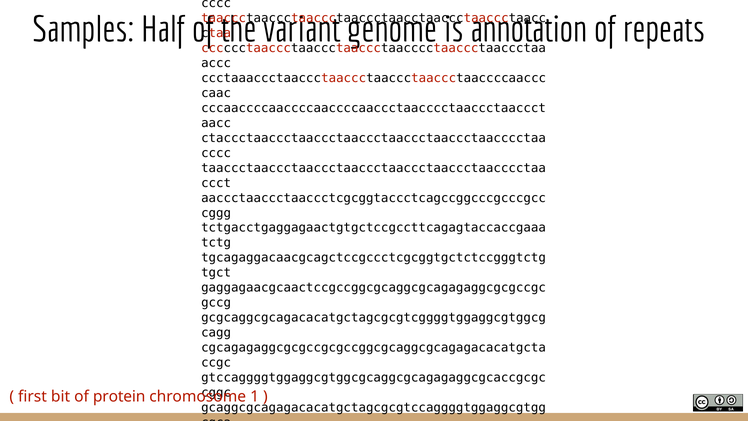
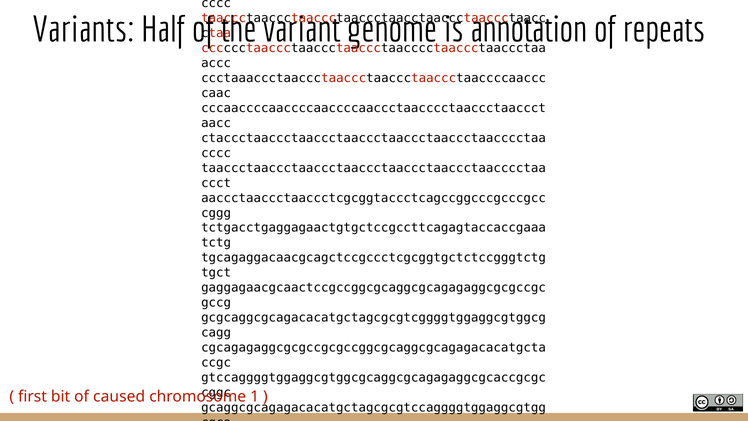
Samples: Samples -> Variants
protein: protein -> caused
